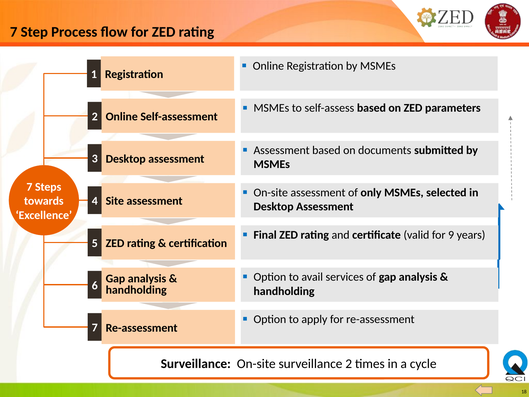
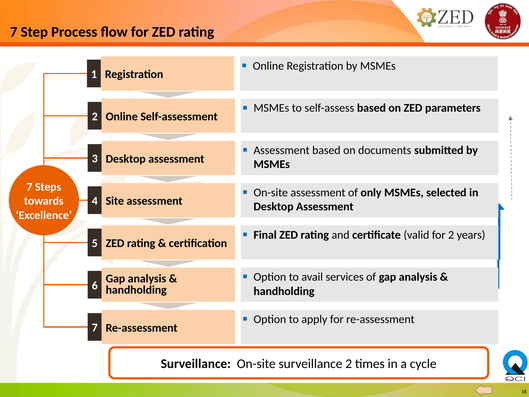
for 9: 9 -> 2
